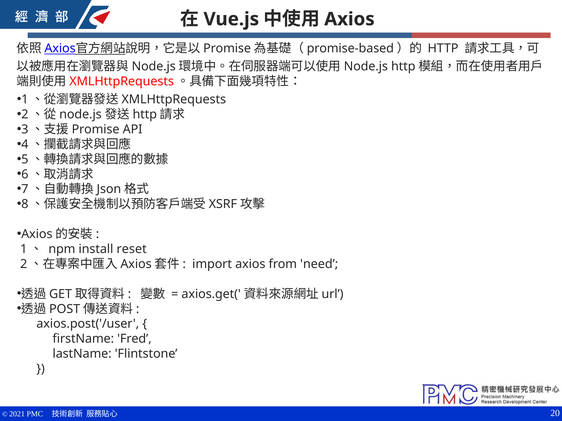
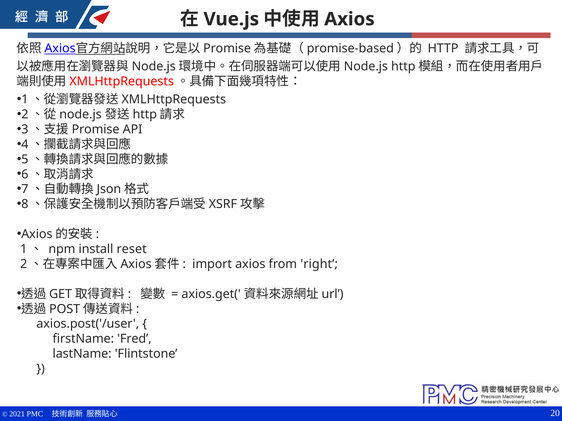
need: need -> right
